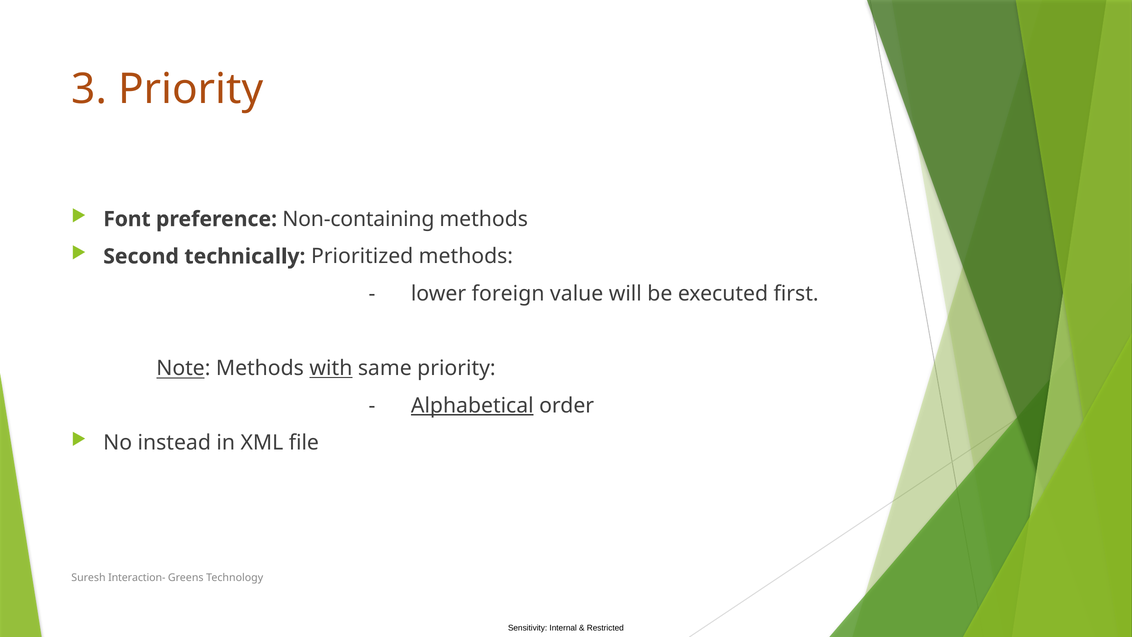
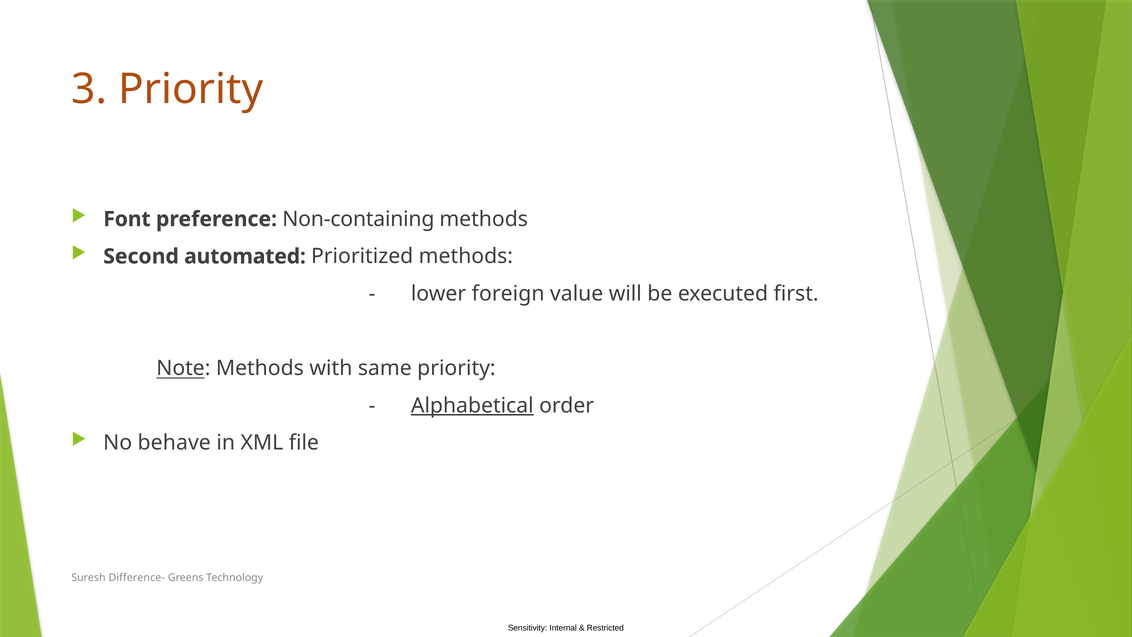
technically: technically -> automated
with underline: present -> none
instead: instead -> behave
Interaction-: Interaction- -> Difference-
